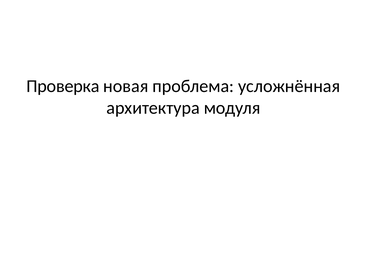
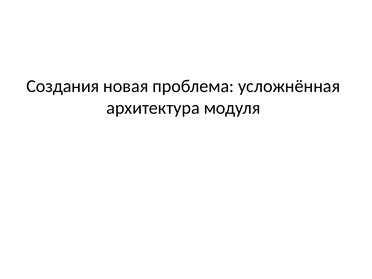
Проверка: Проверка -> Создания
